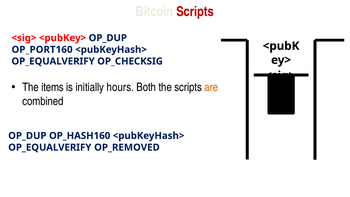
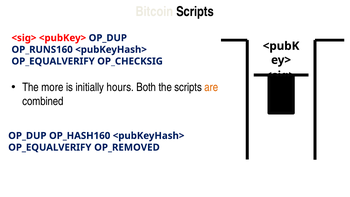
Scripts at (195, 12) colour: red -> black
OP_PORT160: OP_PORT160 -> OP_RUNS160
items: items -> more
